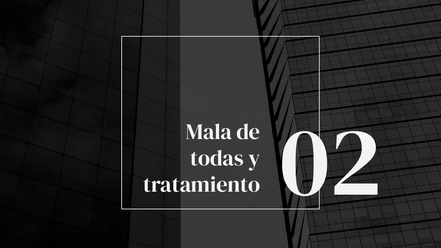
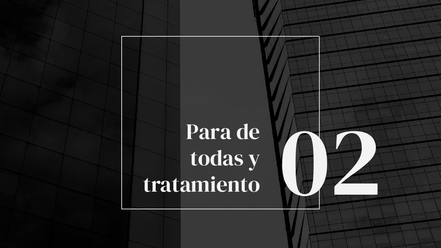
Mala: Mala -> Para
